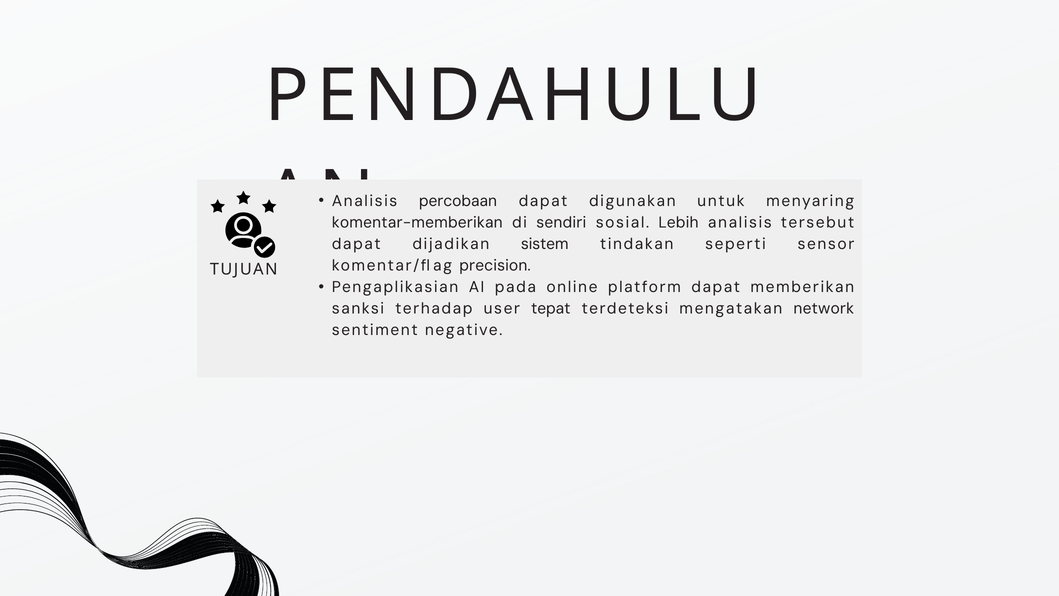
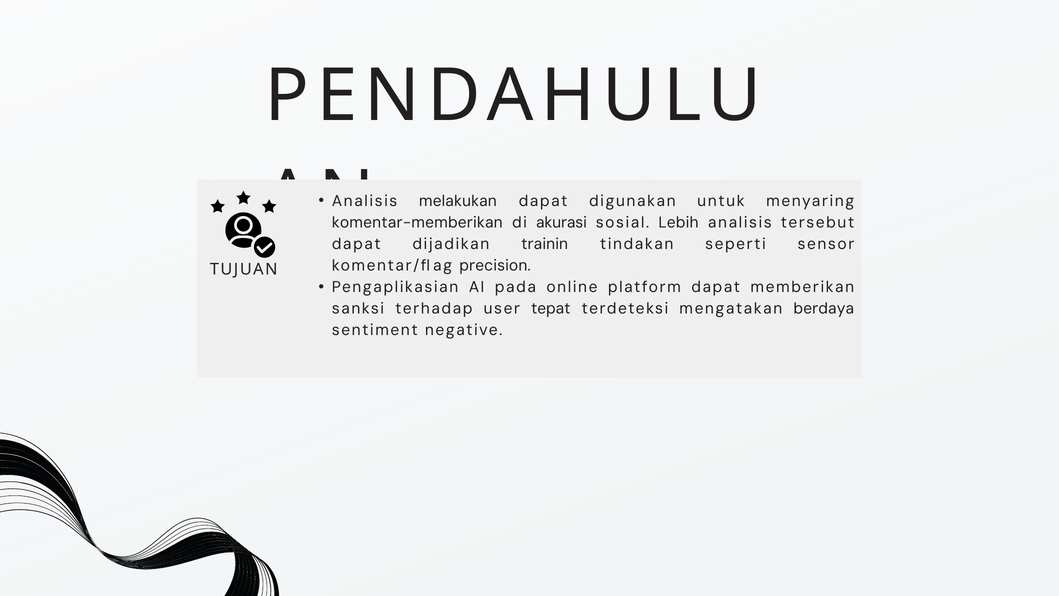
percobaan: percobaan -> melakukan
sendiri: sendiri -> akurasi
sistem: sistem -> trainin
network: network -> berdaya
